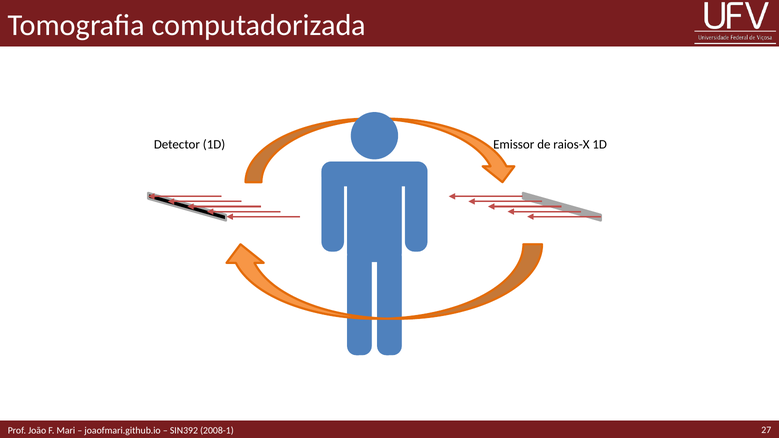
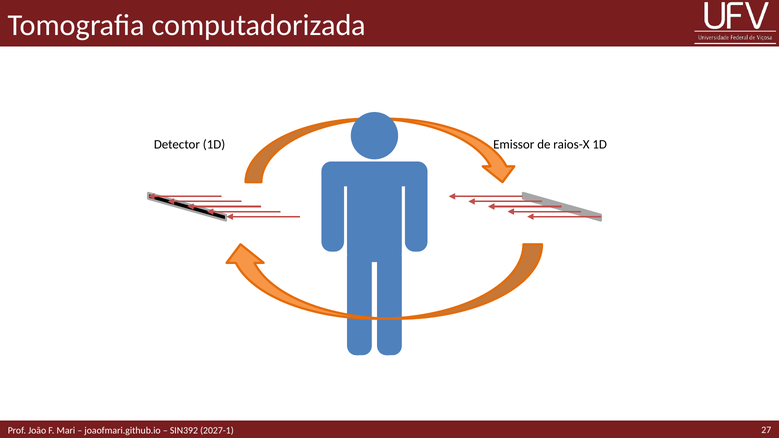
2008-1: 2008-1 -> 2027-1
